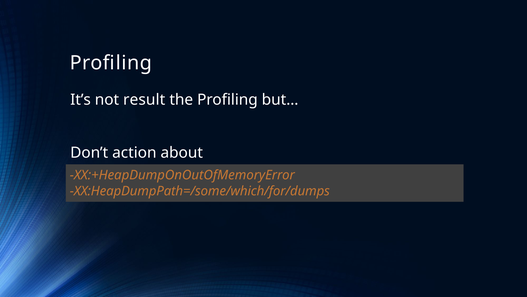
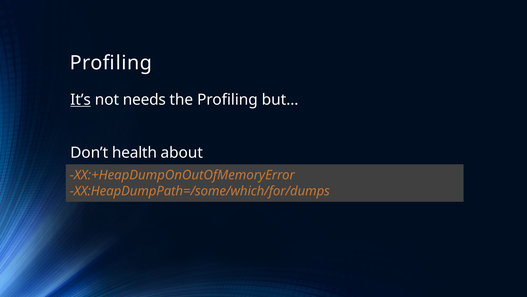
It’s underline: none -> present
result: result -> needs
action: action -> health
